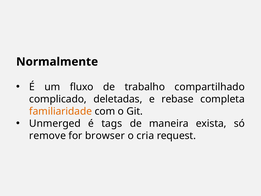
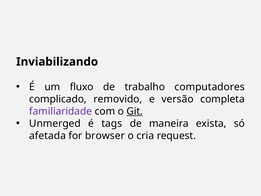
Normalmente: Normalmente -> Inviabilizando
compartilhado: compartilhado -> computadores
deletadas: deletadas -> removido
rebase: rebase -> versão
familiaridade colour: orange -> purple
Git underline: none -> present
remove: remove -> afetada
